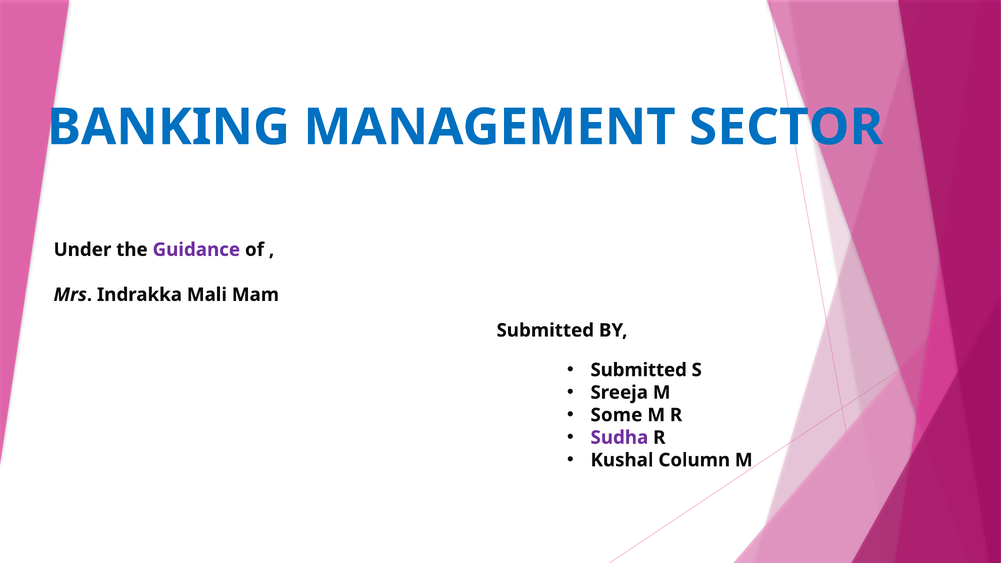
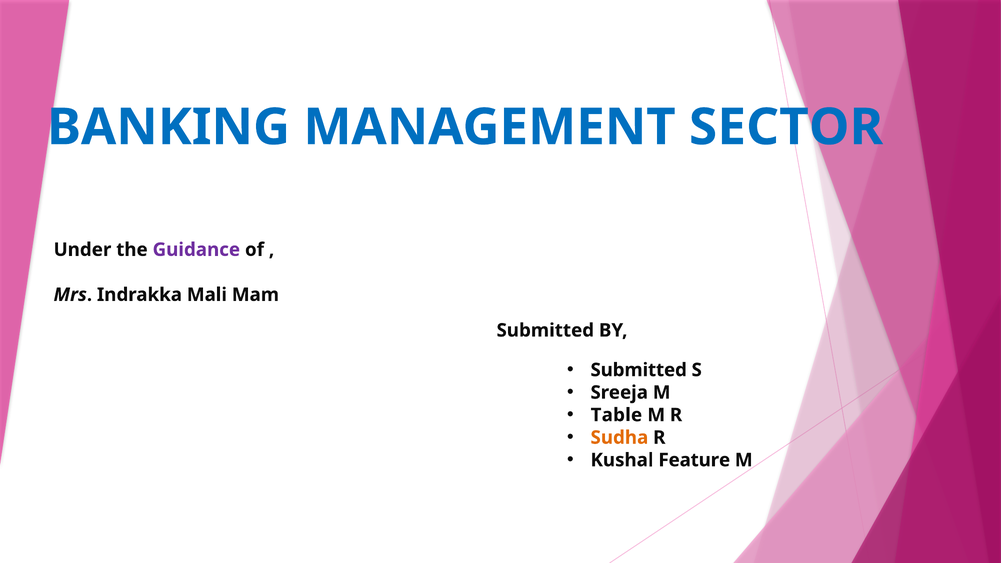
Some: Some -> Table
Sudha colour: purple -> orange
Column: Column -> Feature
